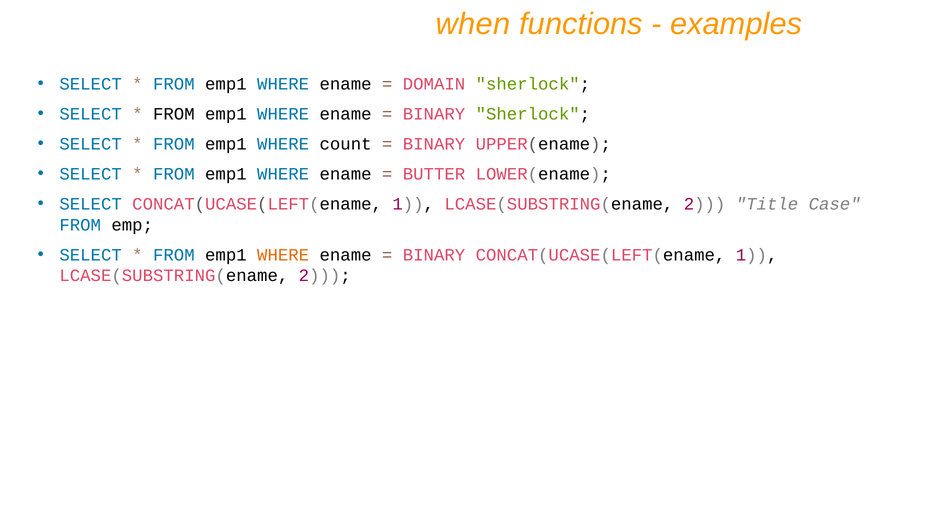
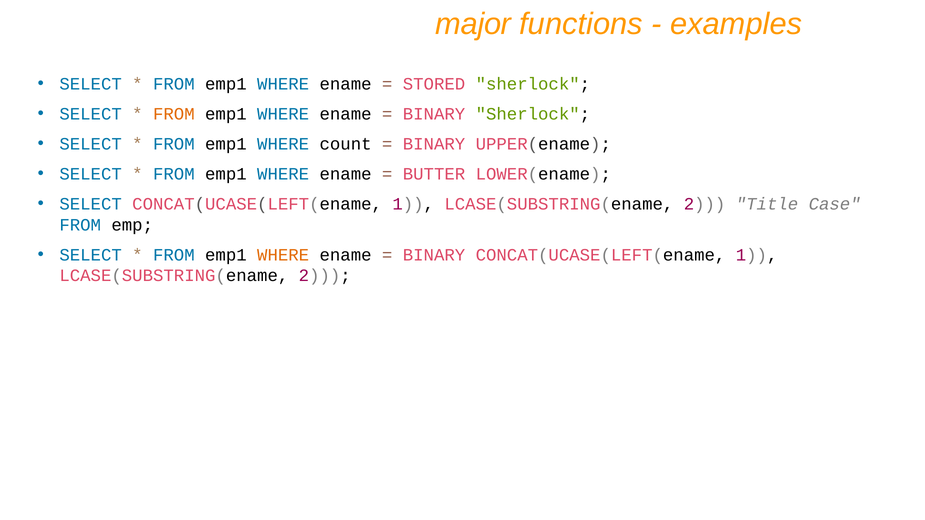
when: when -> major
DOMAIN: DOMAIN -> STORED
FROM at (174, 114) colour: black -> orange
